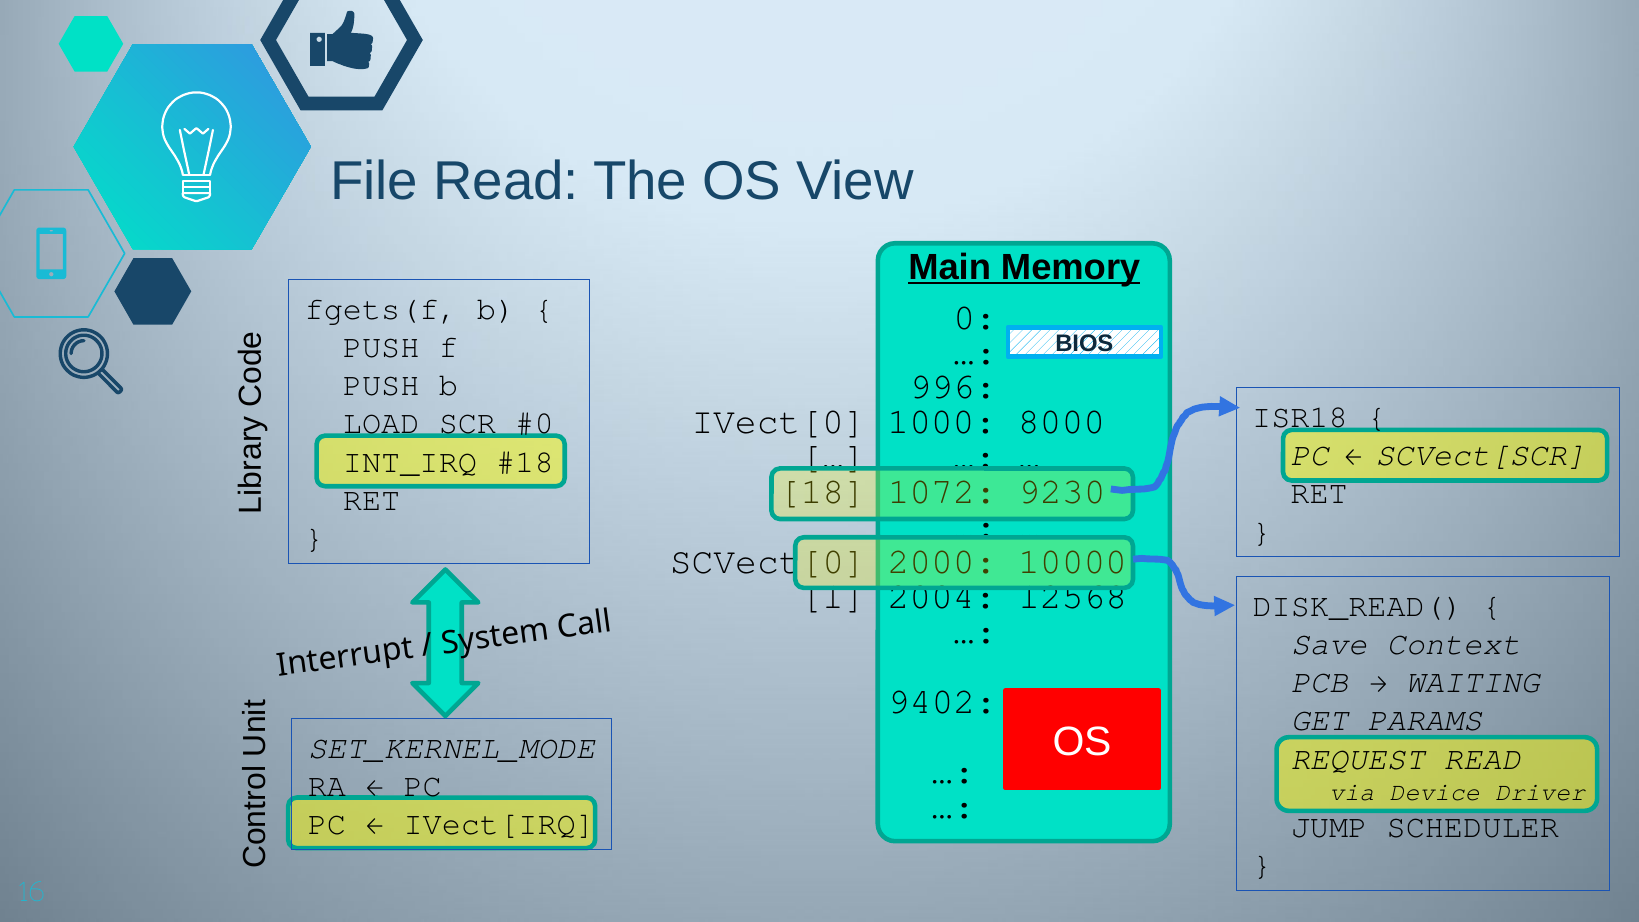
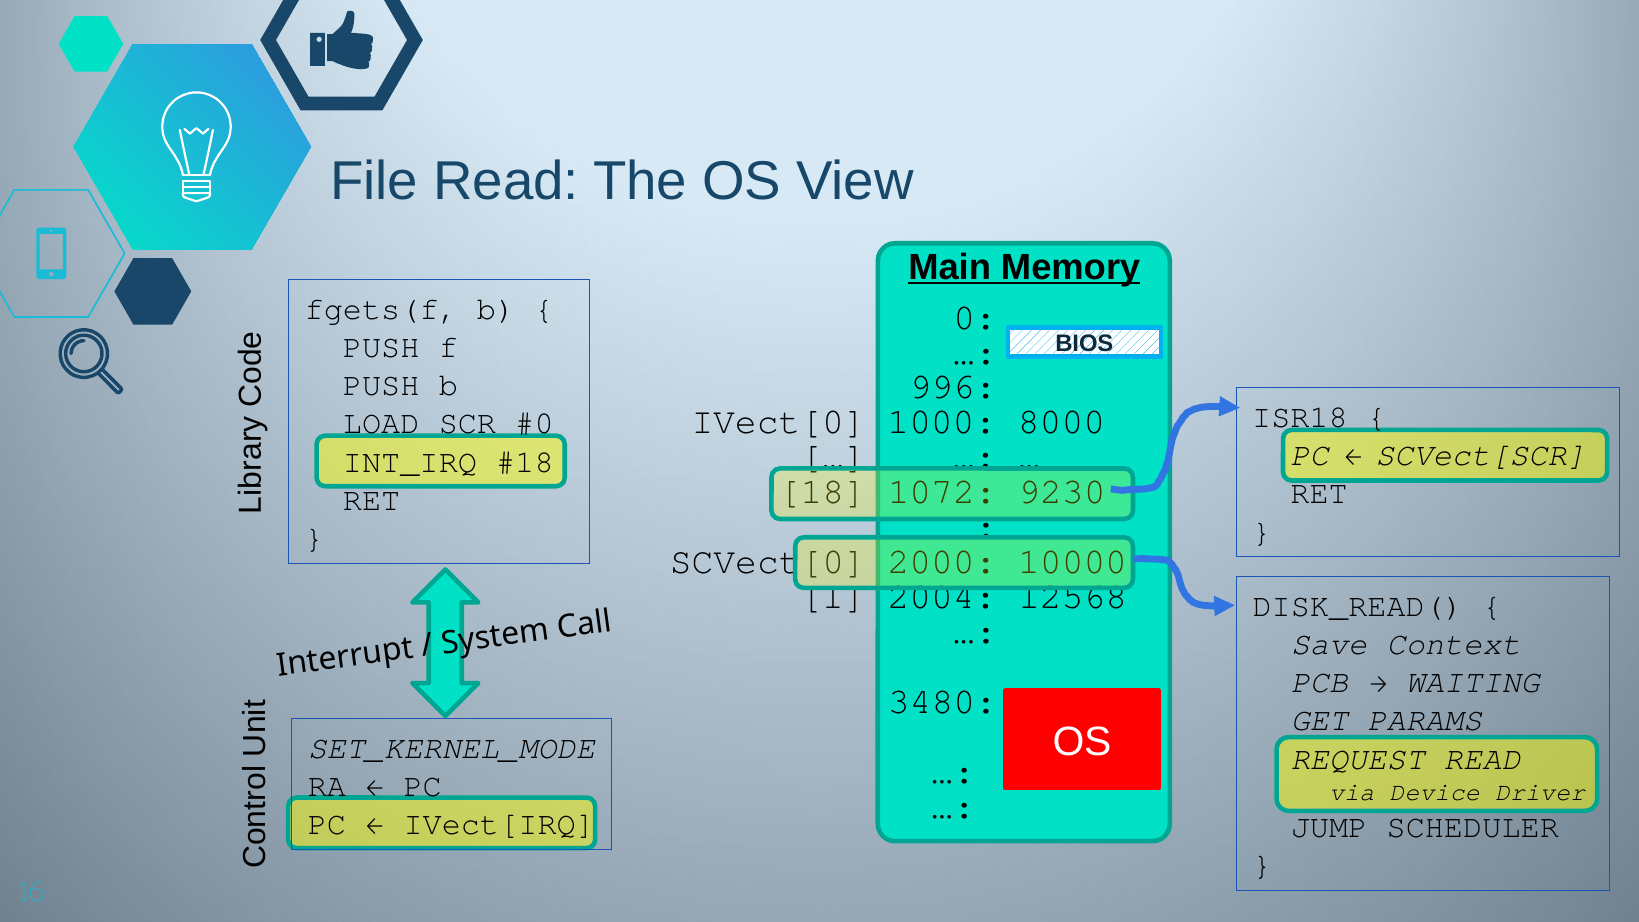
9402: 9402 -> 3480
